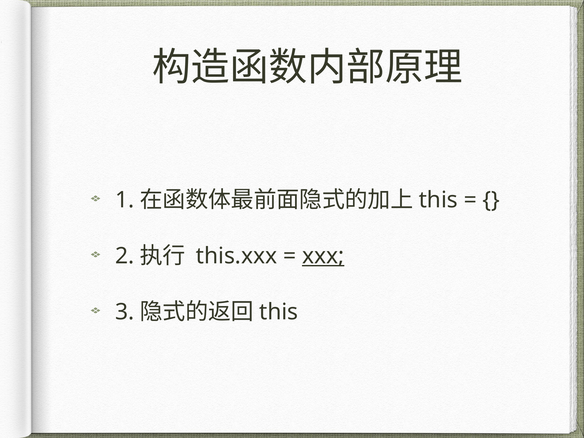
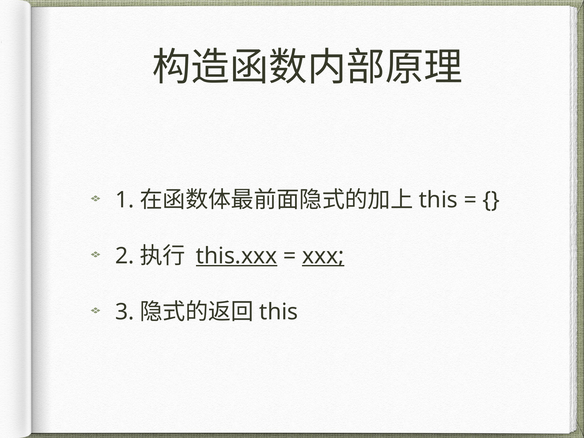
this.xxx underline: none -> present
